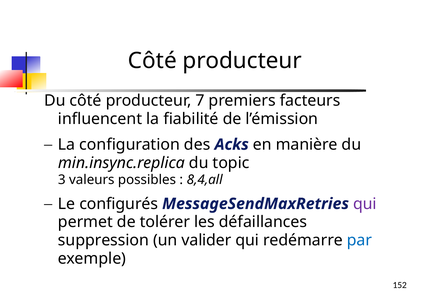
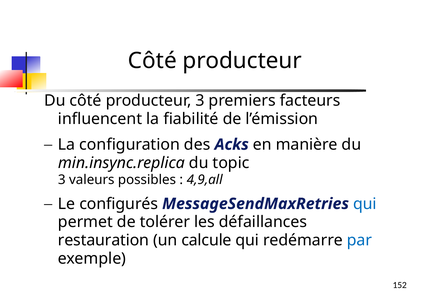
producteur 7: 7 -> 3
8,4,all: 8,4,all -> 4,9,all
qui at (365, 204) colour: purple -> blue
suppression: suppression -> restauration
valider: valider -> calcule
